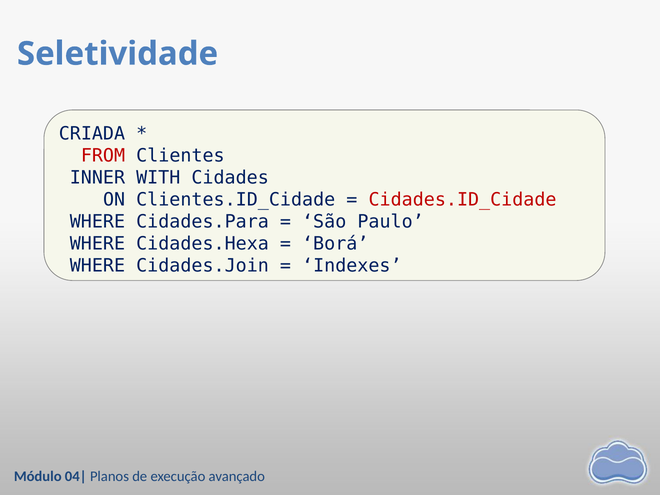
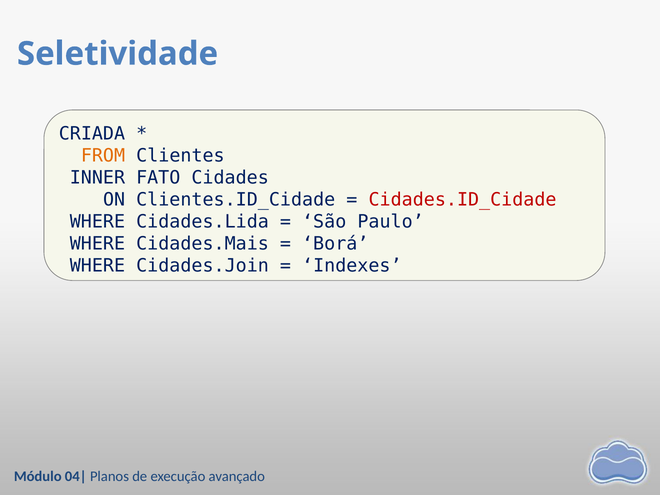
FROM colour: red -> orange
WITH: WITH -> FATO
Cidades.Para: Cidades.Para -> Cidades.Lida
Cidades.Hexa: Cidades.Hexa -> Cidades.Mais
